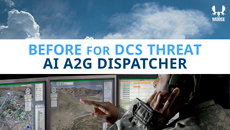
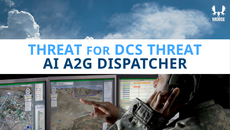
BEFORE at (55, 50): BEFORE -> THREAT
